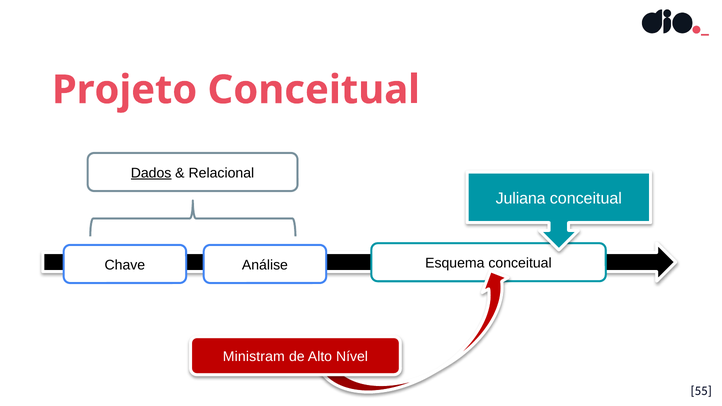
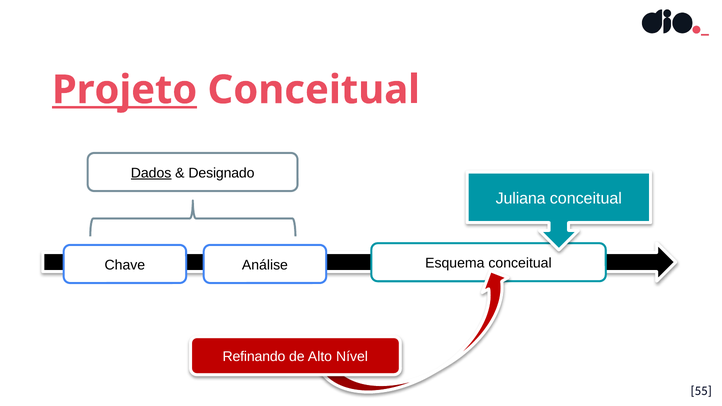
Projeto underline: none -> present
Relacional: Relacional -> Designado
Ministram: Ministram -> Refinando
